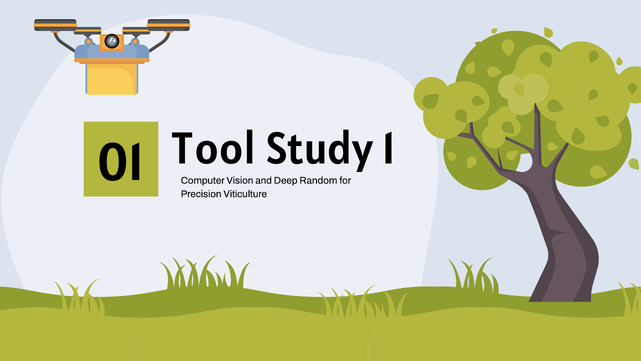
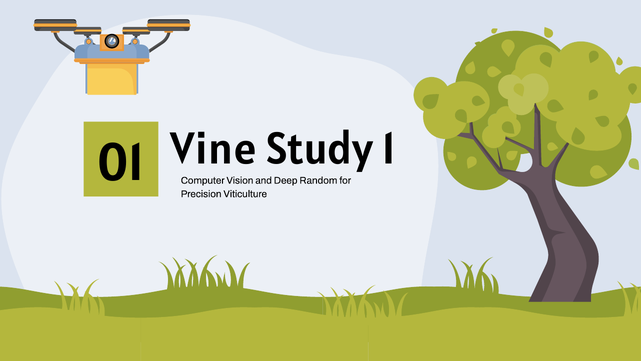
Tool: Tool -> Vine
